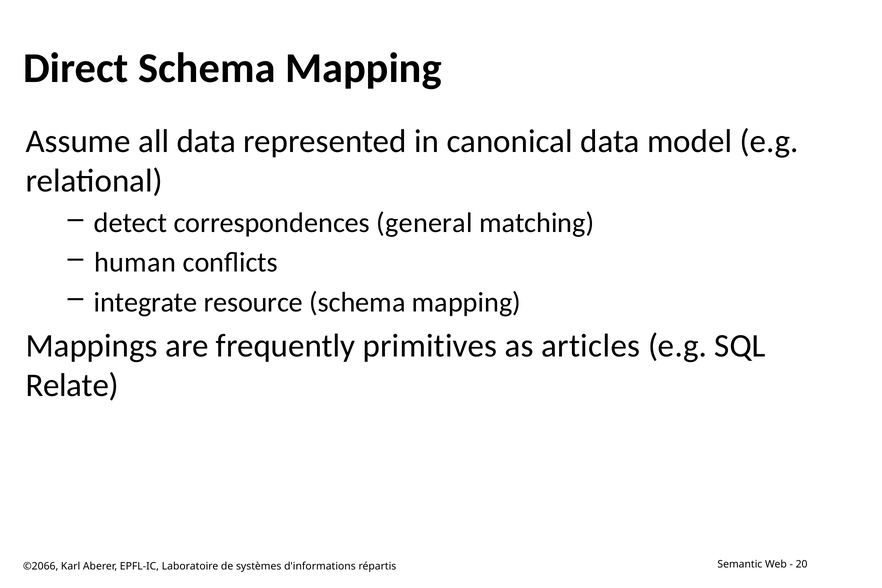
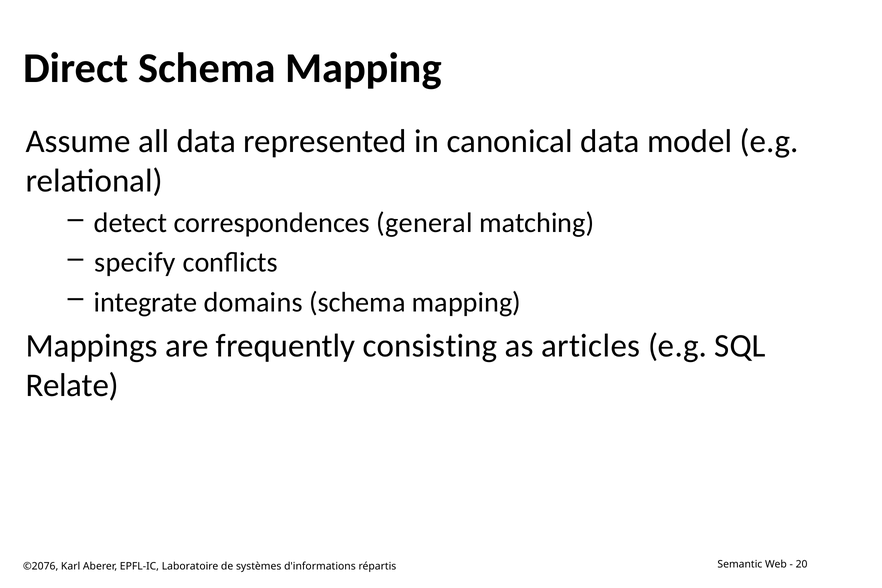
human: human -> specify
resource: resource -> domains
primitives: primitives -> consisting
©2066: ©2066 -> ©2076
